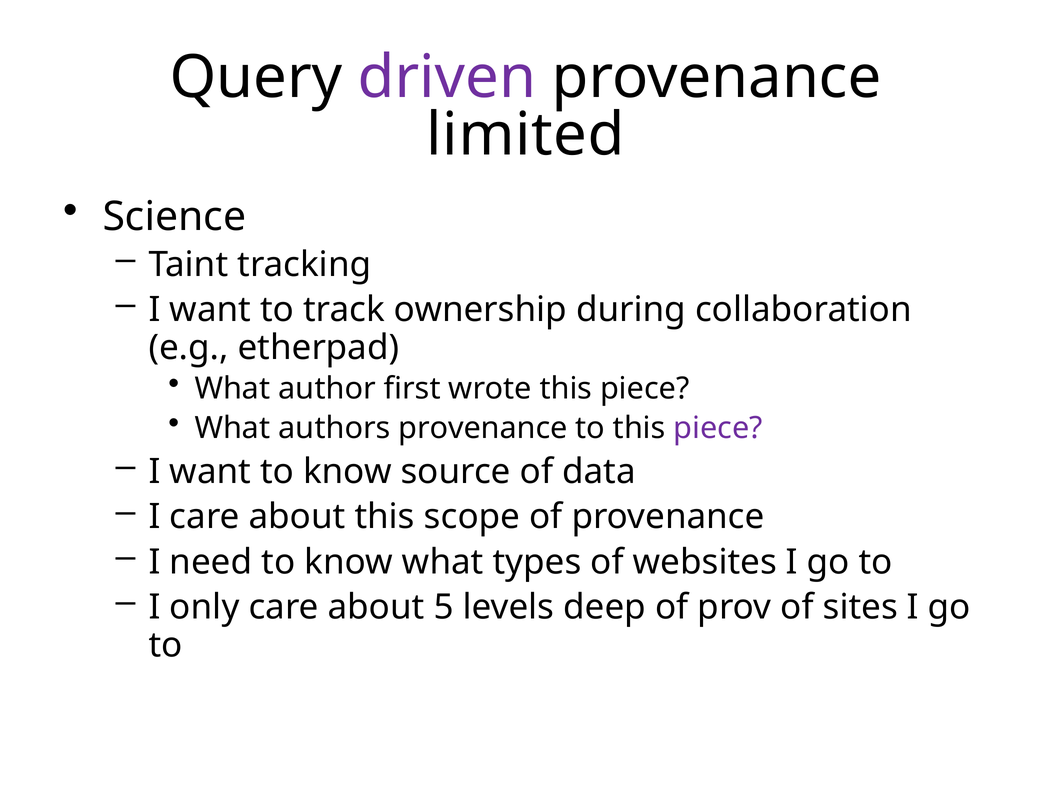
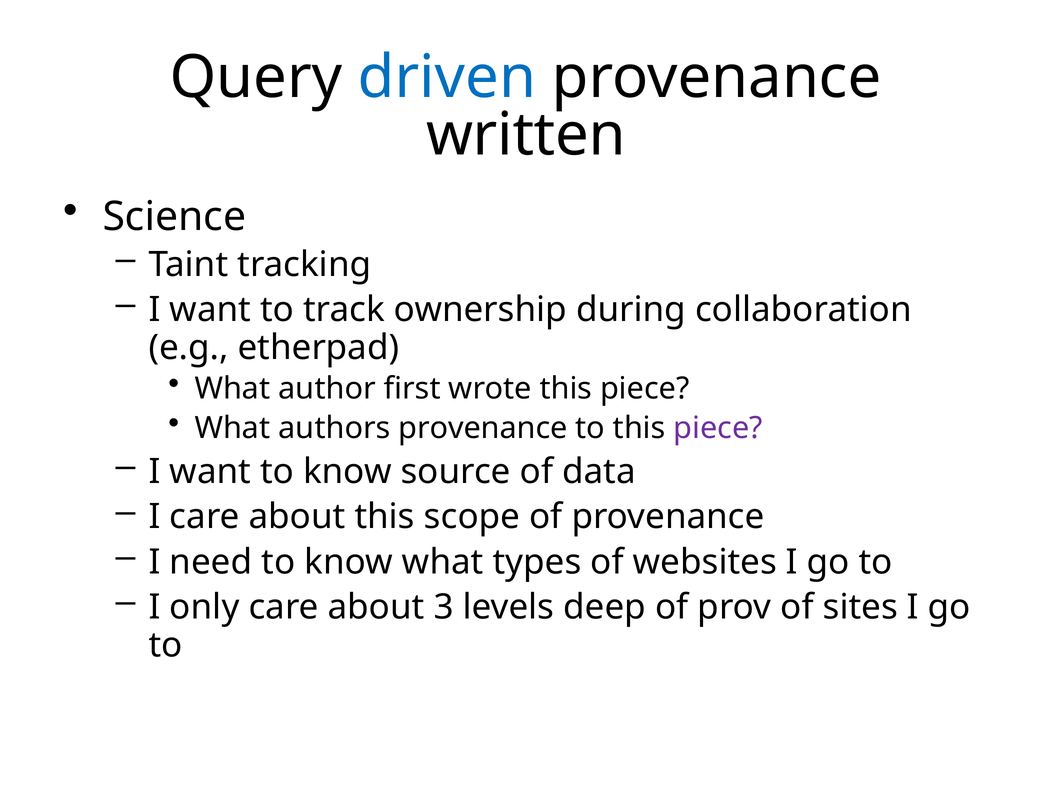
driven colour: purple -> blue
limited: limited -> written
5: 5 -> 3
